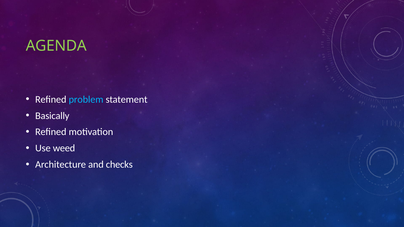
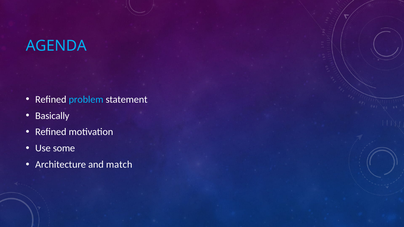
AGENDA colour: light green -> light blue
weed: weed -> some
checks: checks -> match
